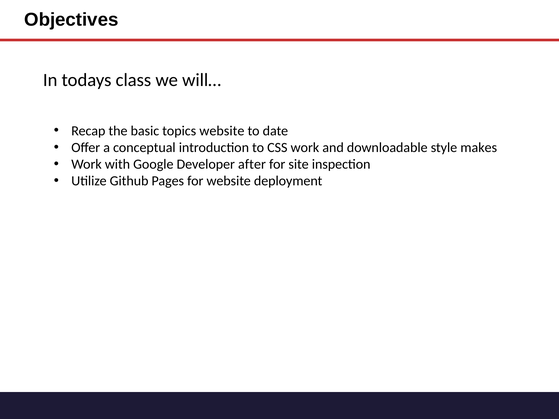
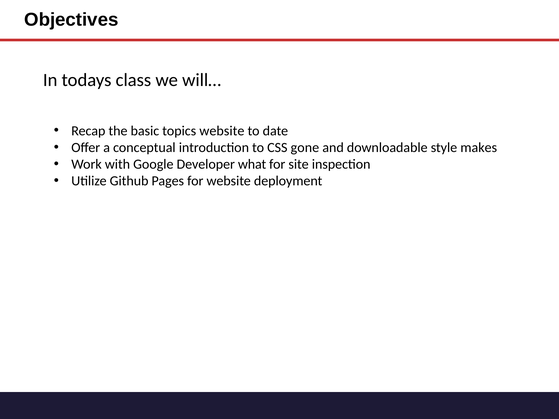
CSS work: work -> gone
after: after -> what
